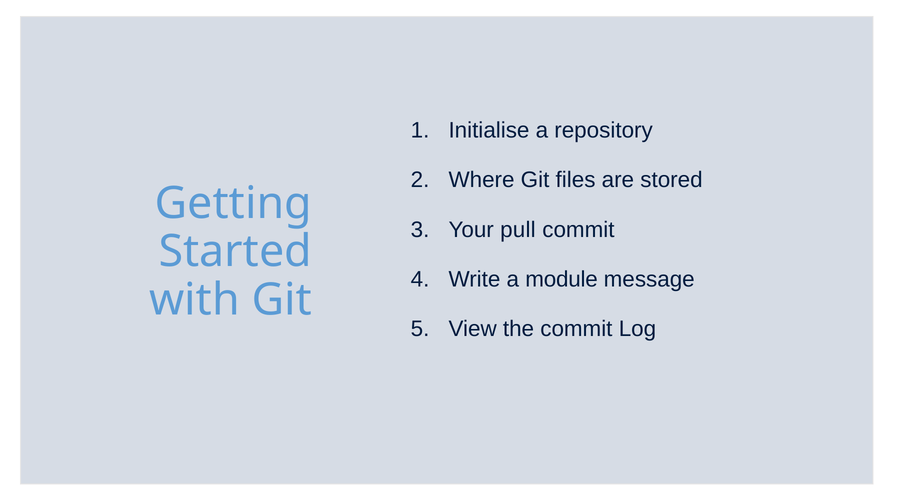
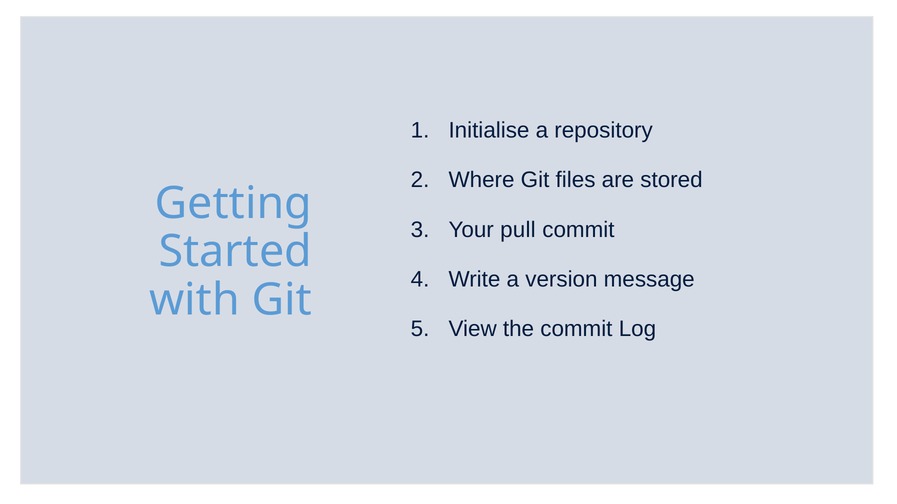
module: module -> version
